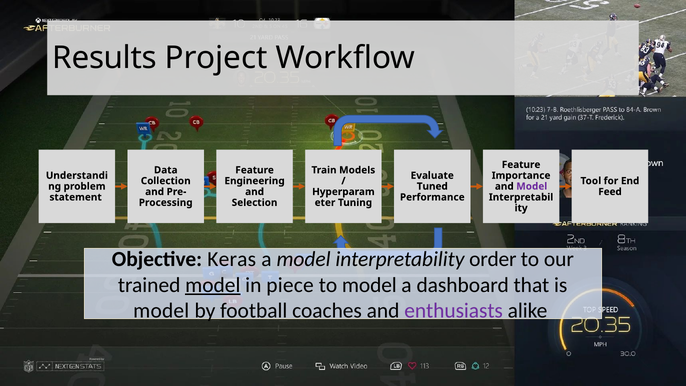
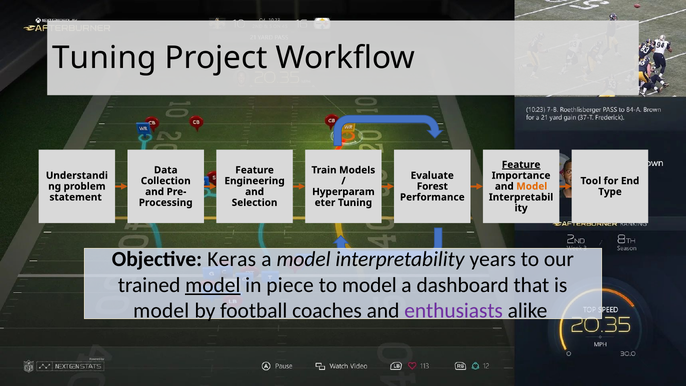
Results at (105, 58): Results -> Tuning
Feature at (521, 165) underline: none -> present
Tuned: Tuned -> Forest
Model at (532, 186) colour: purple -> orange
Feed: Feed -> Type
order: order -> years
